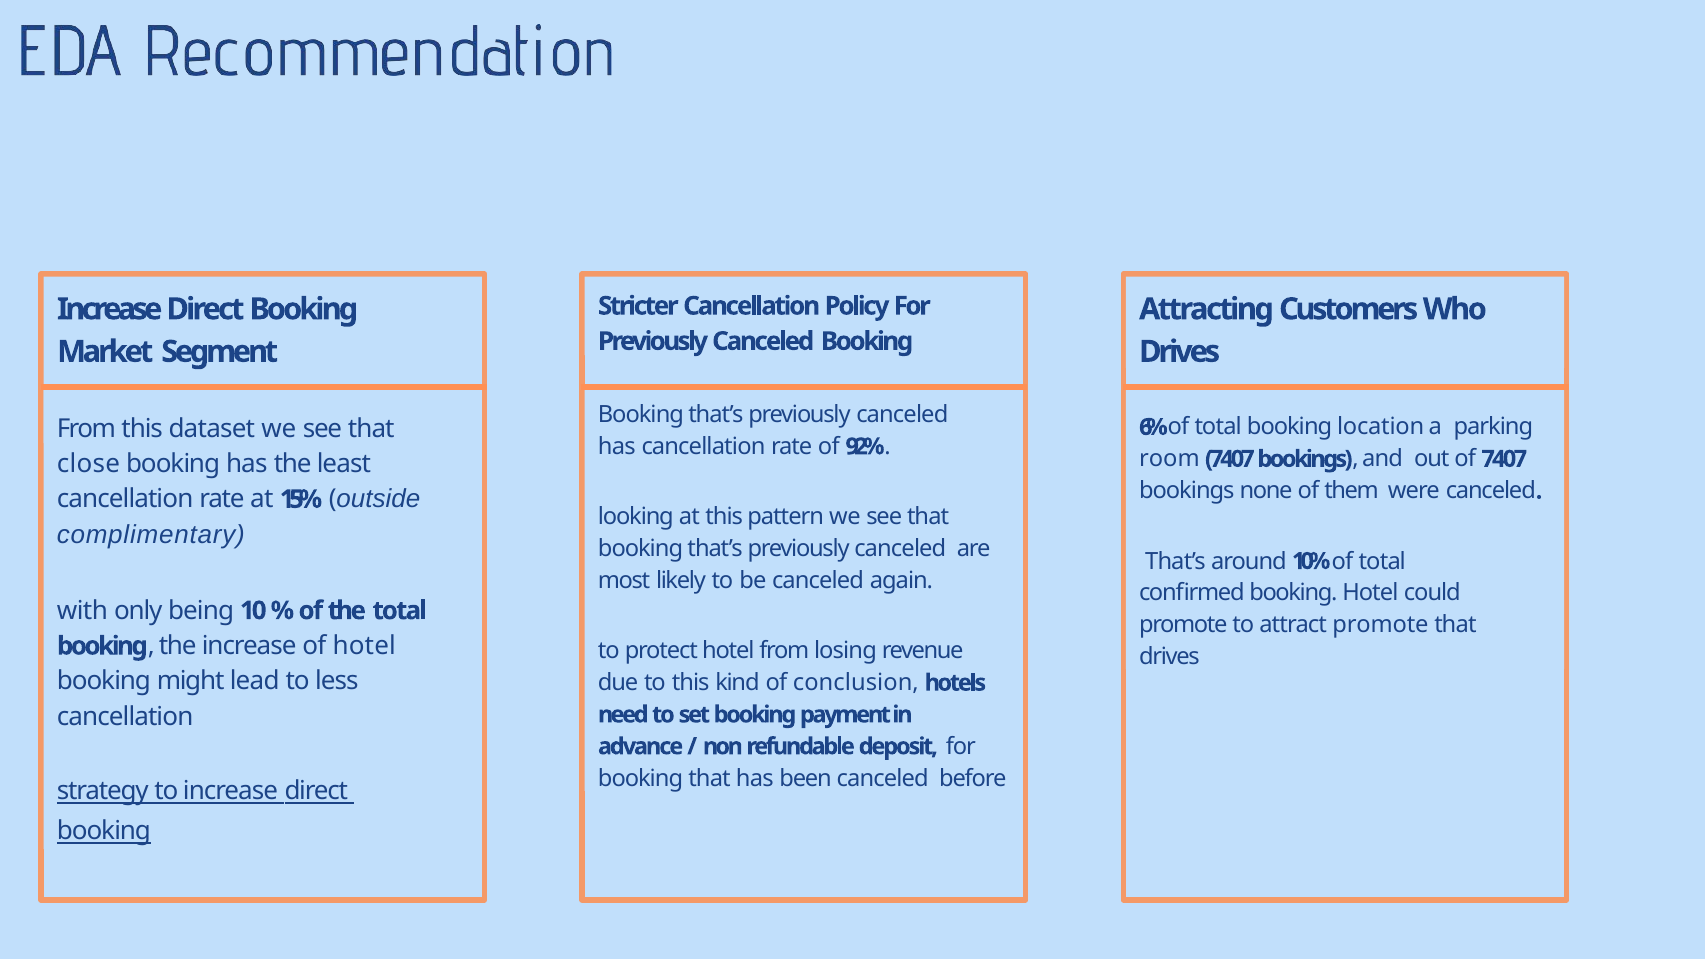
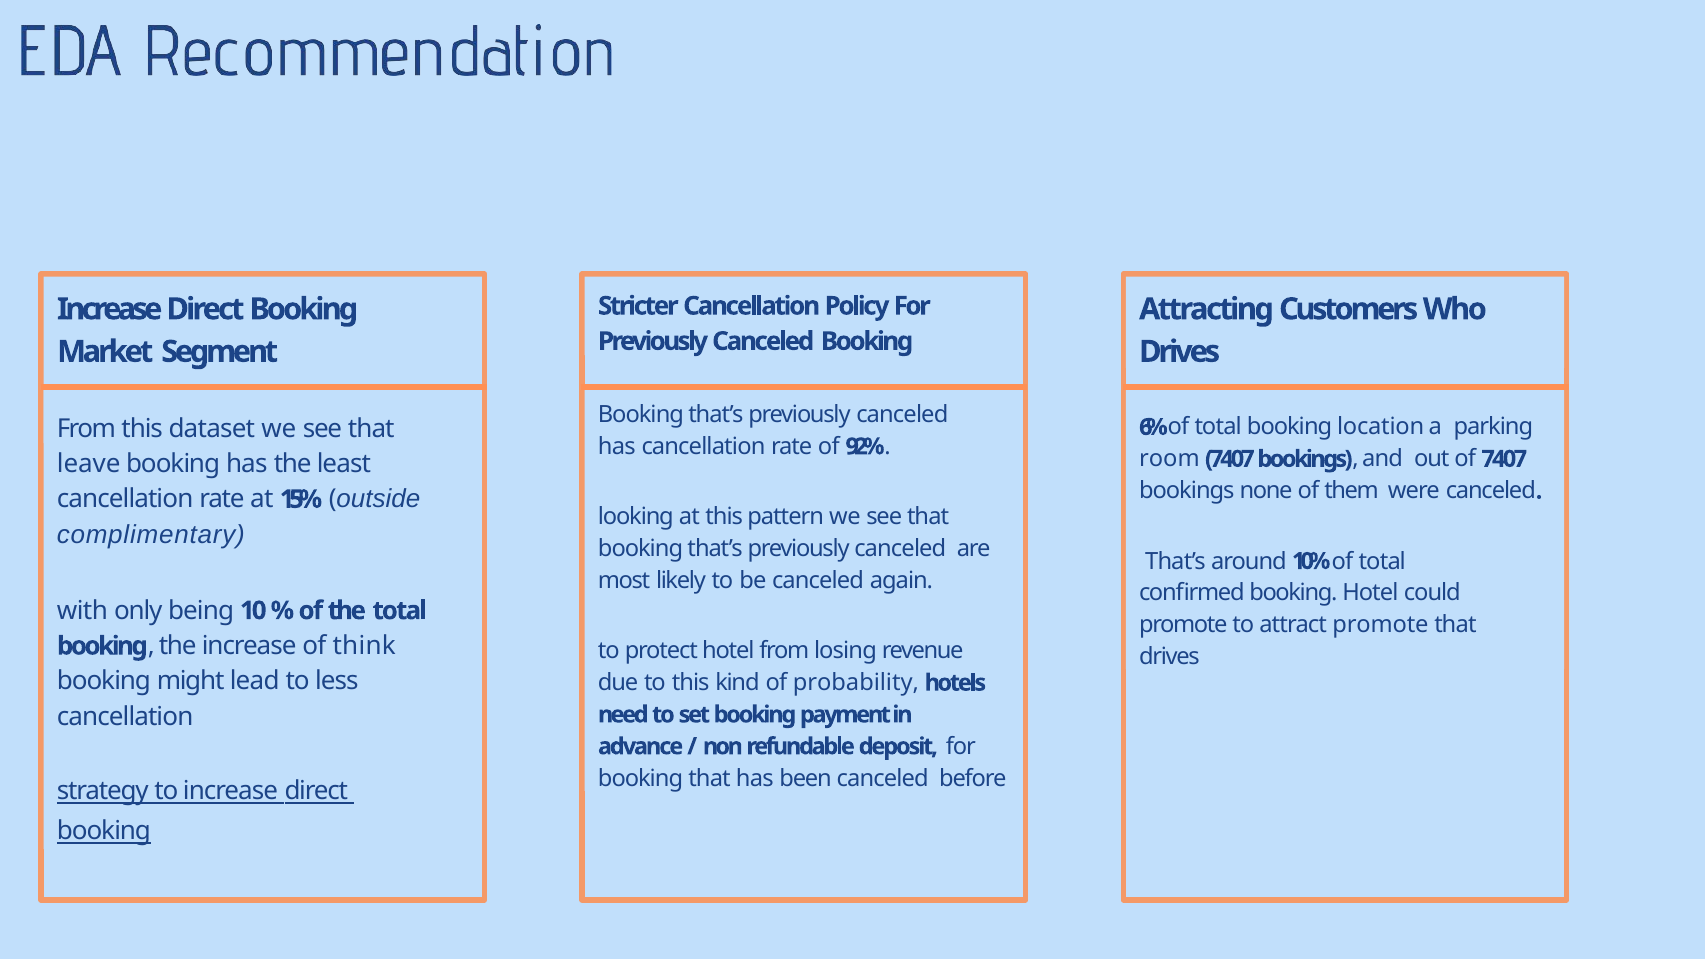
close: close -> leave
of hotel: hotel -> think
conclusion: conclusion -> probability
